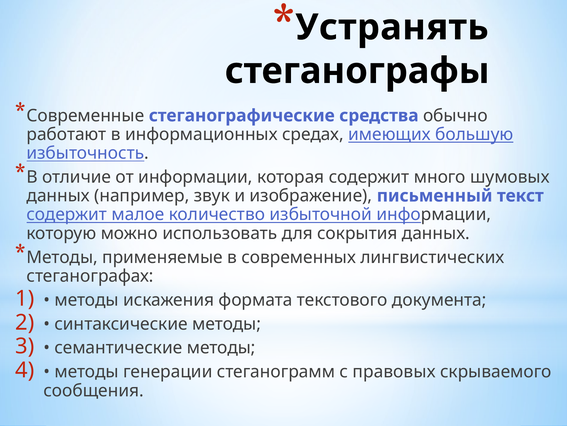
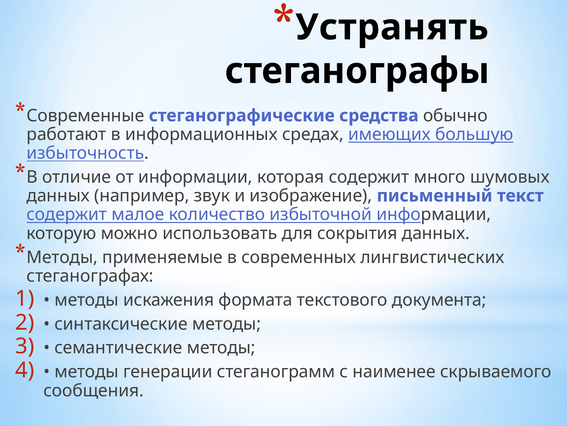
правовых: правовых -> наименее
